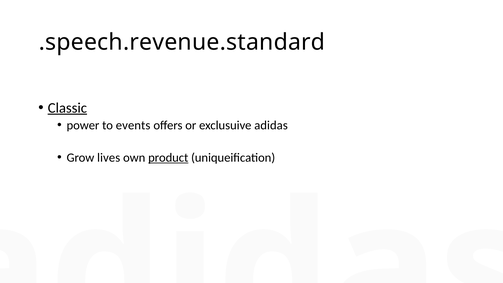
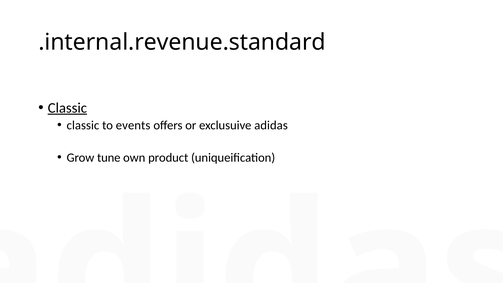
.speech.revenue.standard: .speech.revenue.standard -> .internal.revenue.standard
power at (83, 125): power -> classic
lives: lives -> tune
product underline: present -> none
